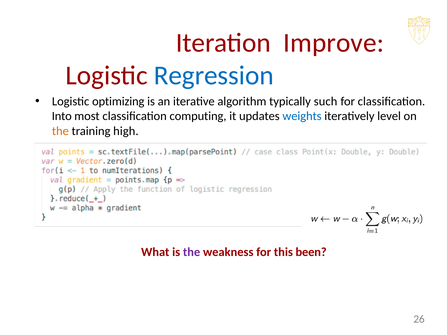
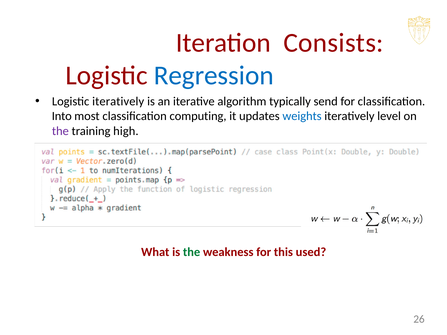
Improve: Improve -> Consists
Logistic optimizing: optimizing -> iteratively
such: such -> send
the at (60, 131) colour: orange -> purple
the at (192, 252) colour: purple -> green
been: been -> used
